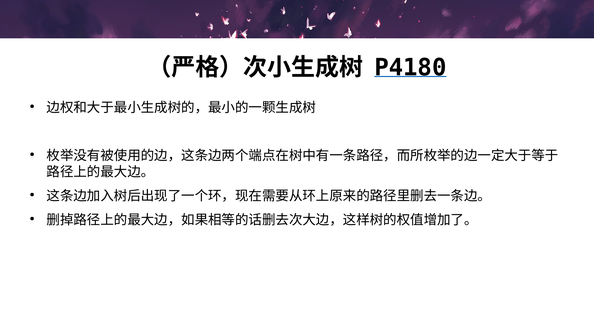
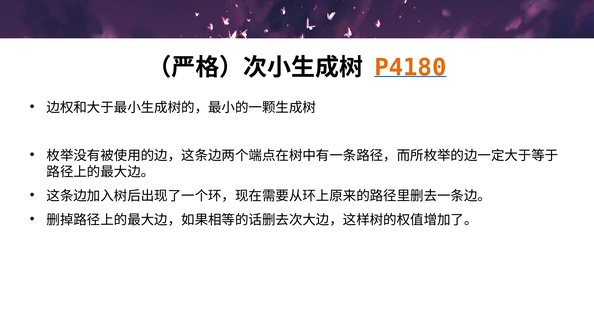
P4180 colour: black -> orange
